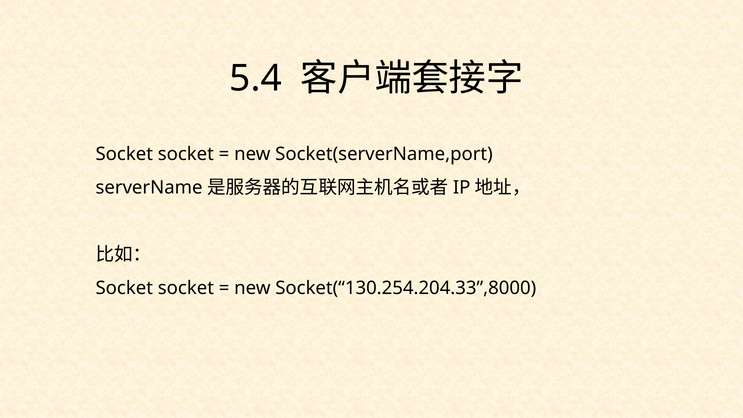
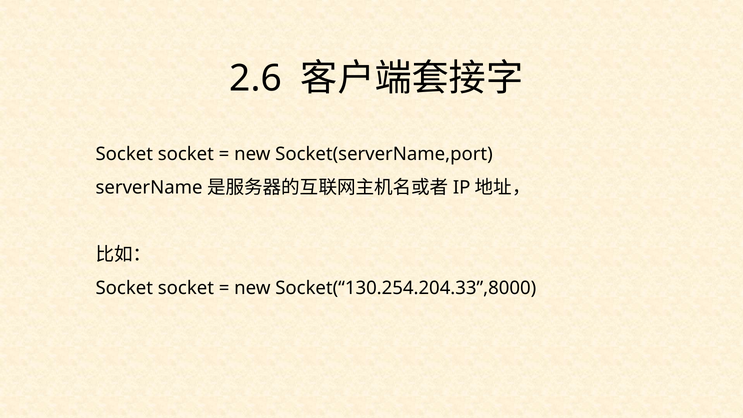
5.4: 5.4 -> 2.6
